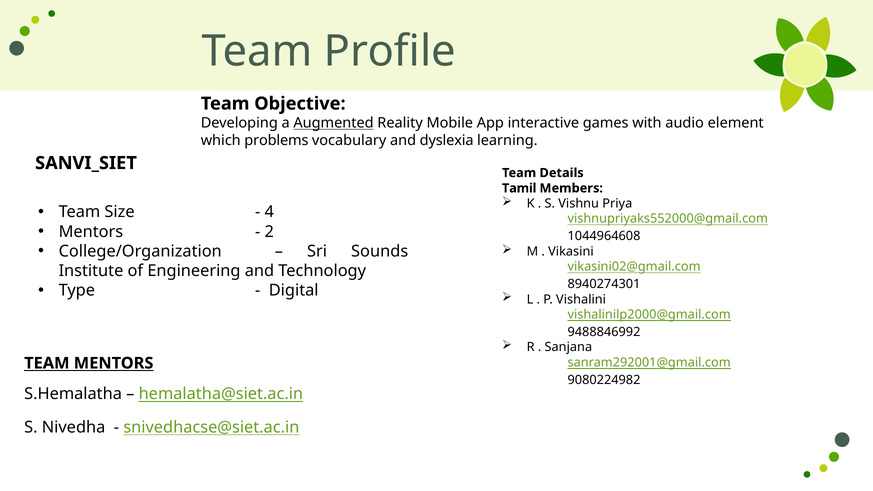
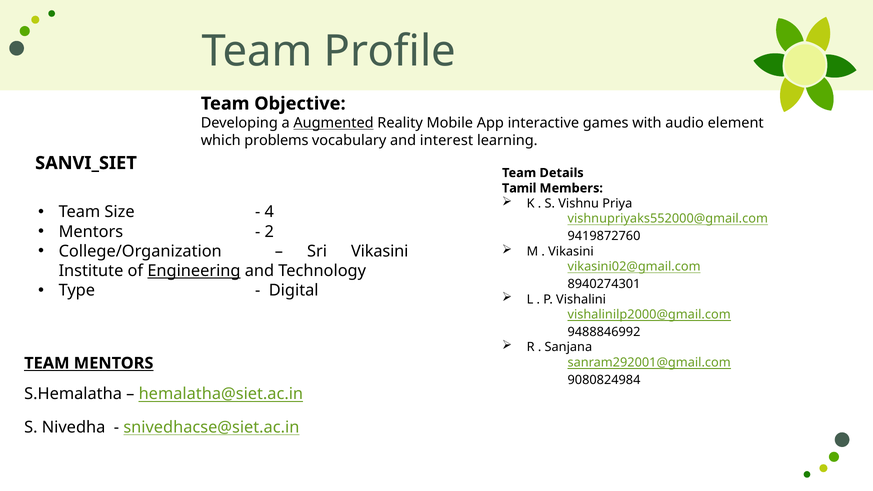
dyslexia: dyslexia -> interest
1044964608: 1044964608 -> 9419872760
Sri Sounds: Sounds -> Vikasini
Engineering underline: none -> present
9080224982: 9080224982 -> 9080824984
